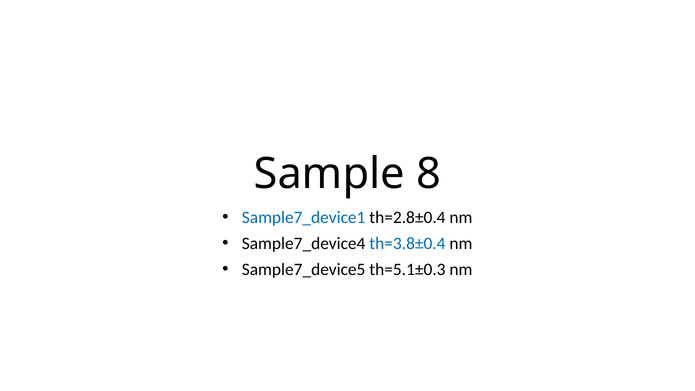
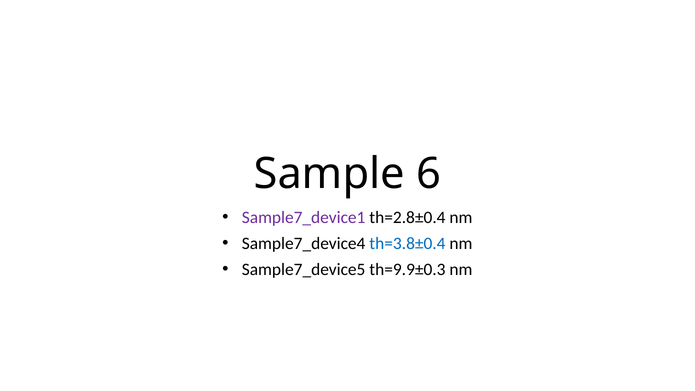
8: 8 -> 6
Sample7_device1 colour: blue -> purple
th=5.1±0.3: th=5.1±0.3 -> th=9.9±0.3
